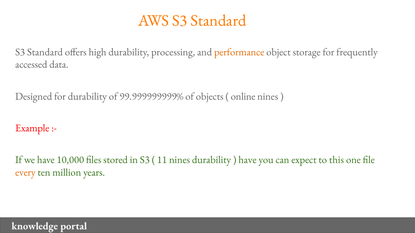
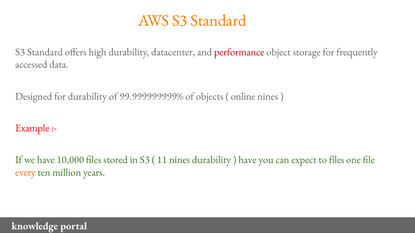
processing: processing -> datacenter
performance colour: orange -> red
to this: this -> files
